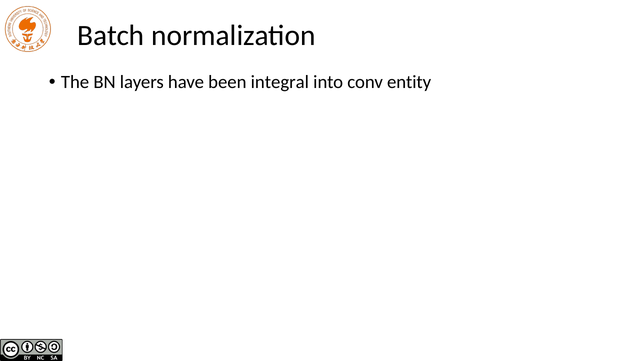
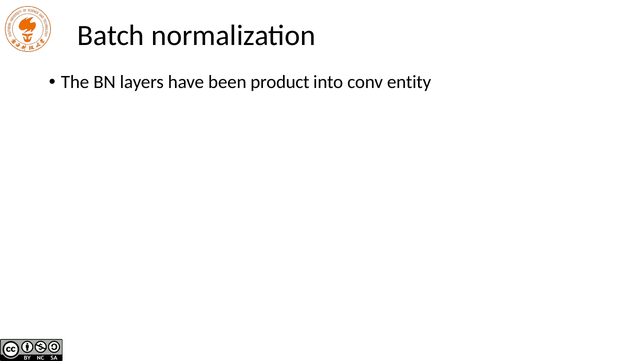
integral: integral -> product
